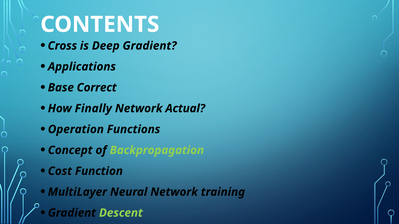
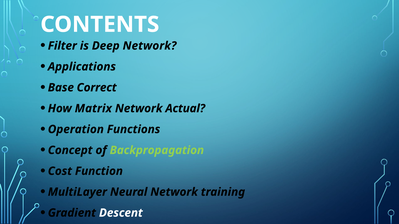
Cross: Cross -> Filter
Deep Gradient: Gradient -> Network
Finally: Finally -> Matrix
Descent colour: light green -> white
